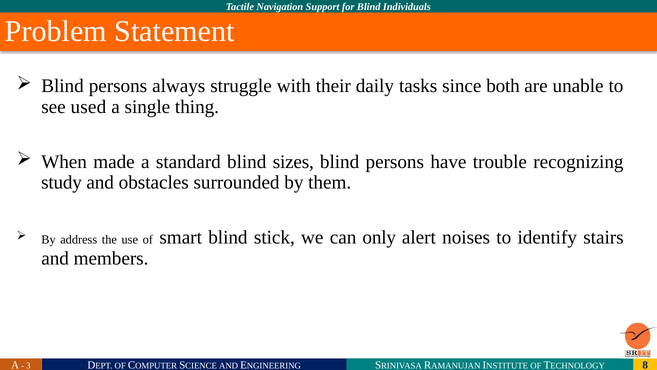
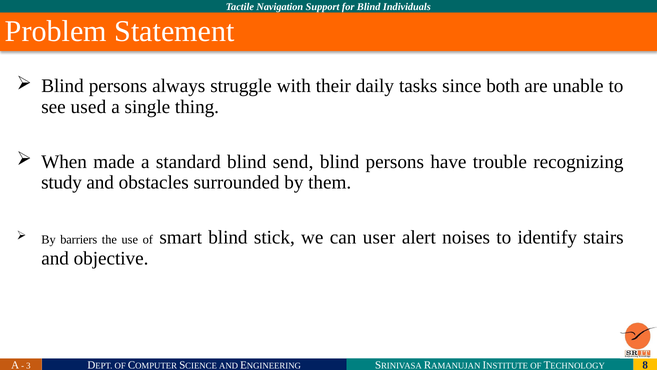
sizes: sizes -> send
address: address -> barriers
only: only -> user
members: members -> objective
